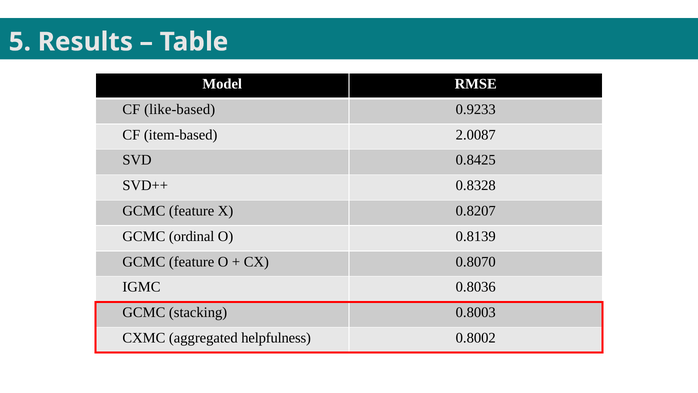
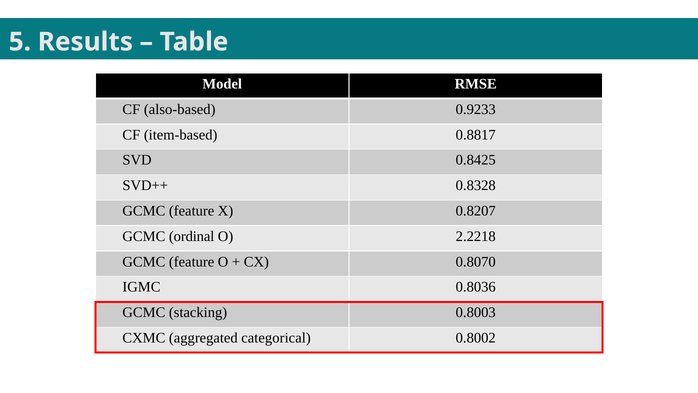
like-based: like-based -> also-based
2.0087: 2.0087 -> 0.8817
0.8139: 0.8139 -> 2.2218
helpfulness: helpfulness -> categorical
